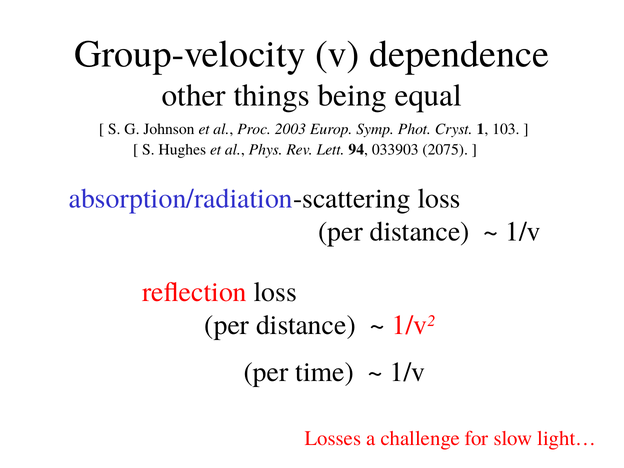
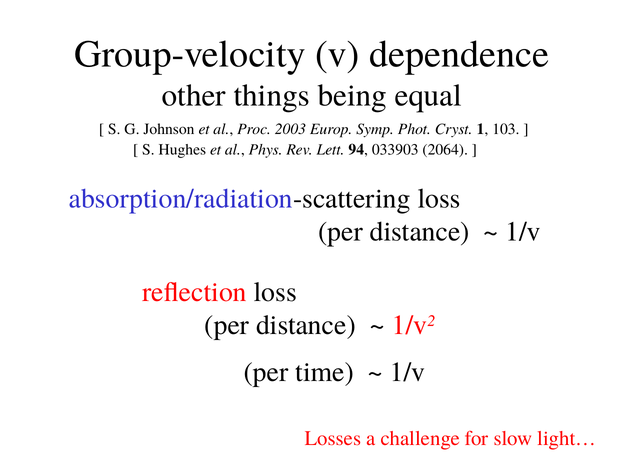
2075: 2075 -> 2064
